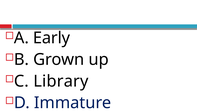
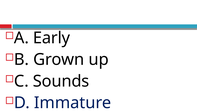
Library: Library -> Sounds
